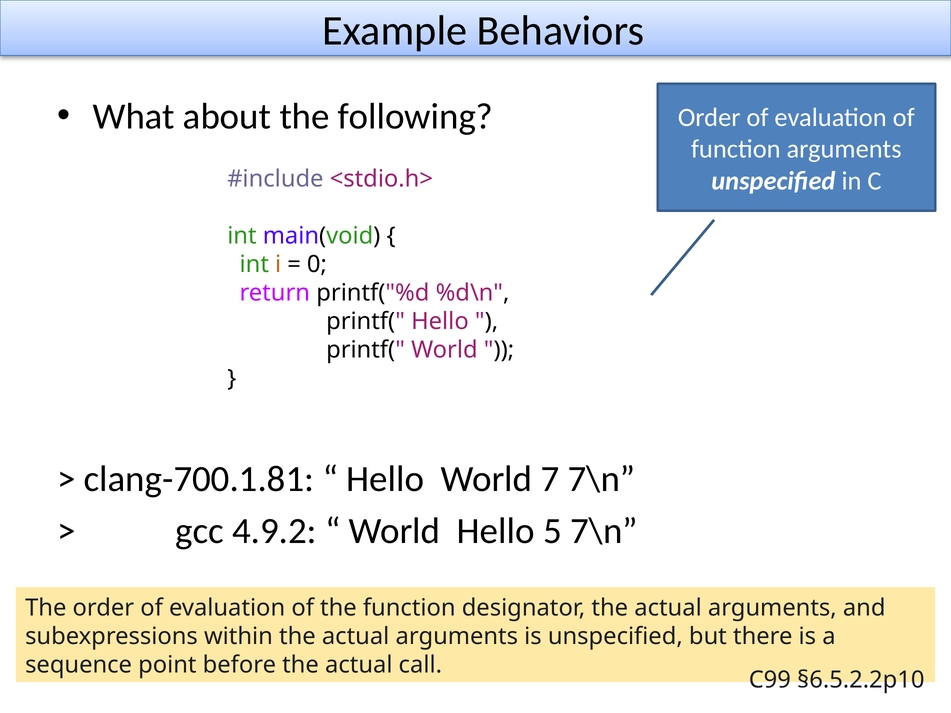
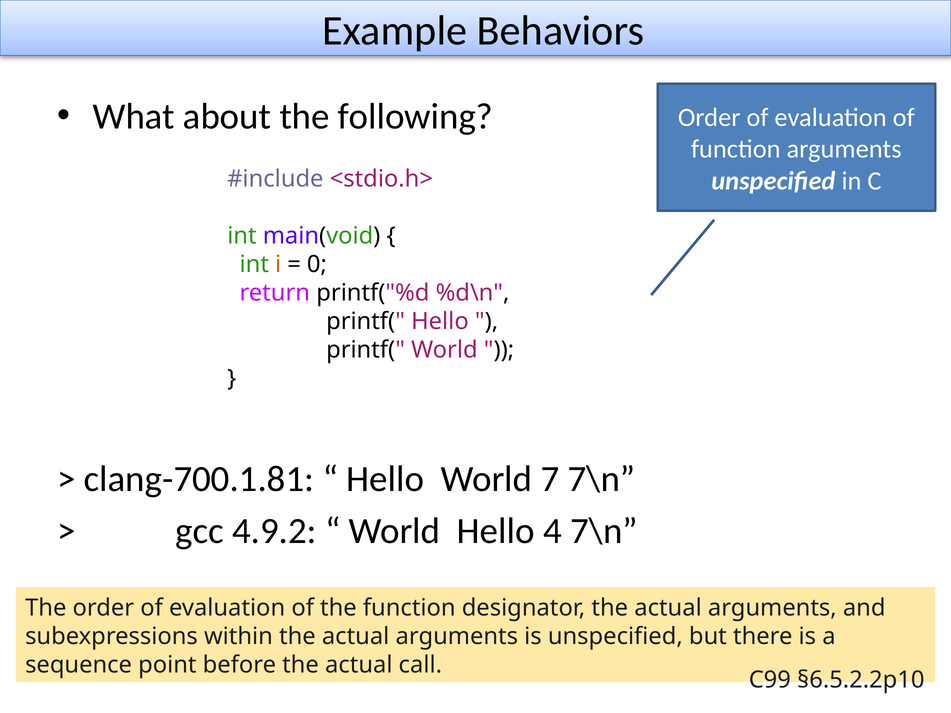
5: 5 -> 4
